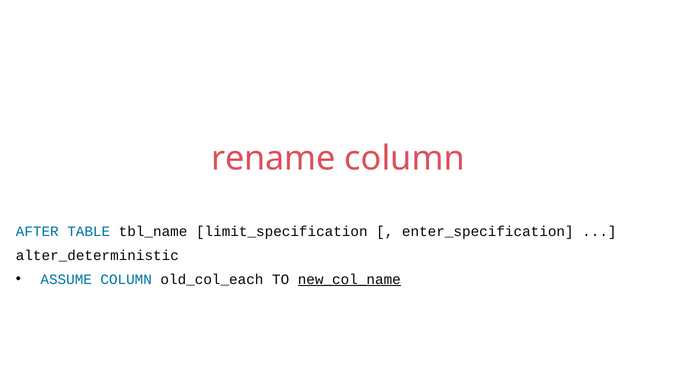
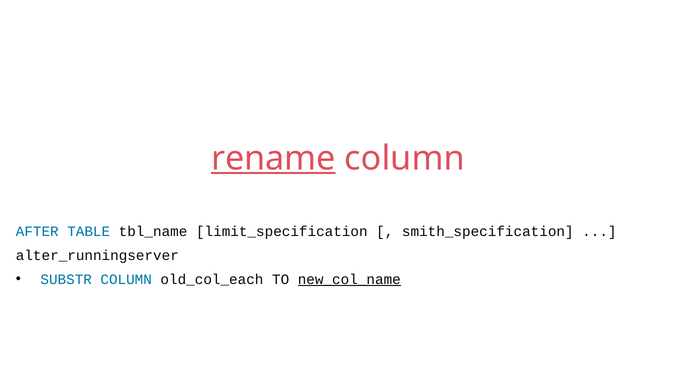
rename underline: none -> present
enter_specification: enter_specification -> smith_specification
alter_deterministic: alter_deterministic -> alter_runningserver
ASSUME: ASSUME -> SUBSTR
